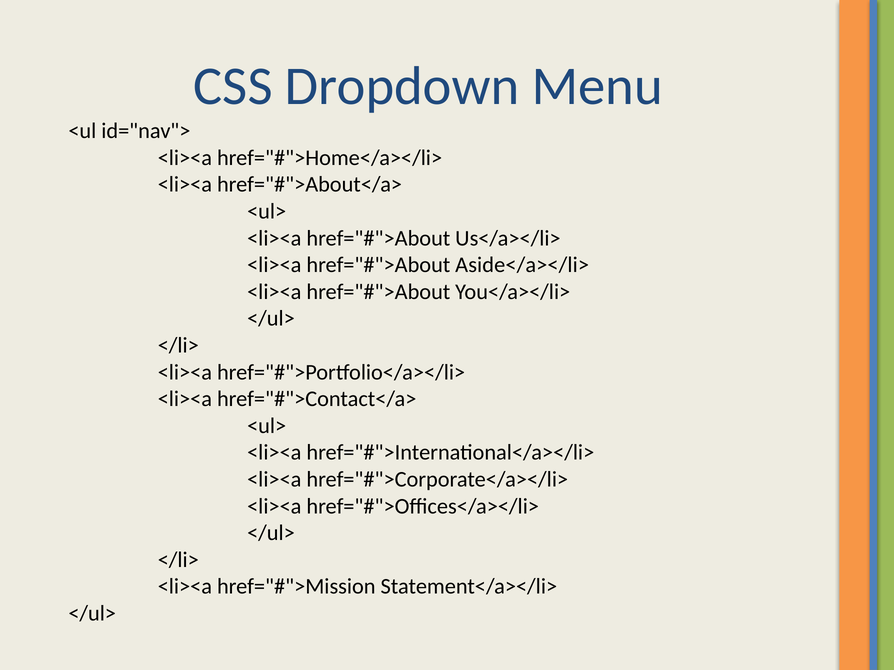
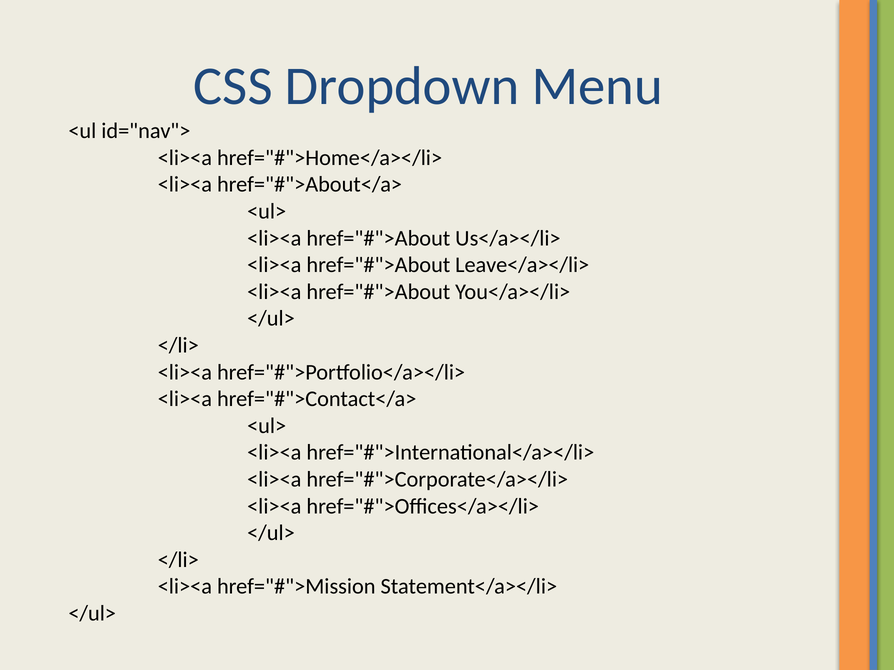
Aside</a></li>: Aside</a></li> -> Leave</a></li>
